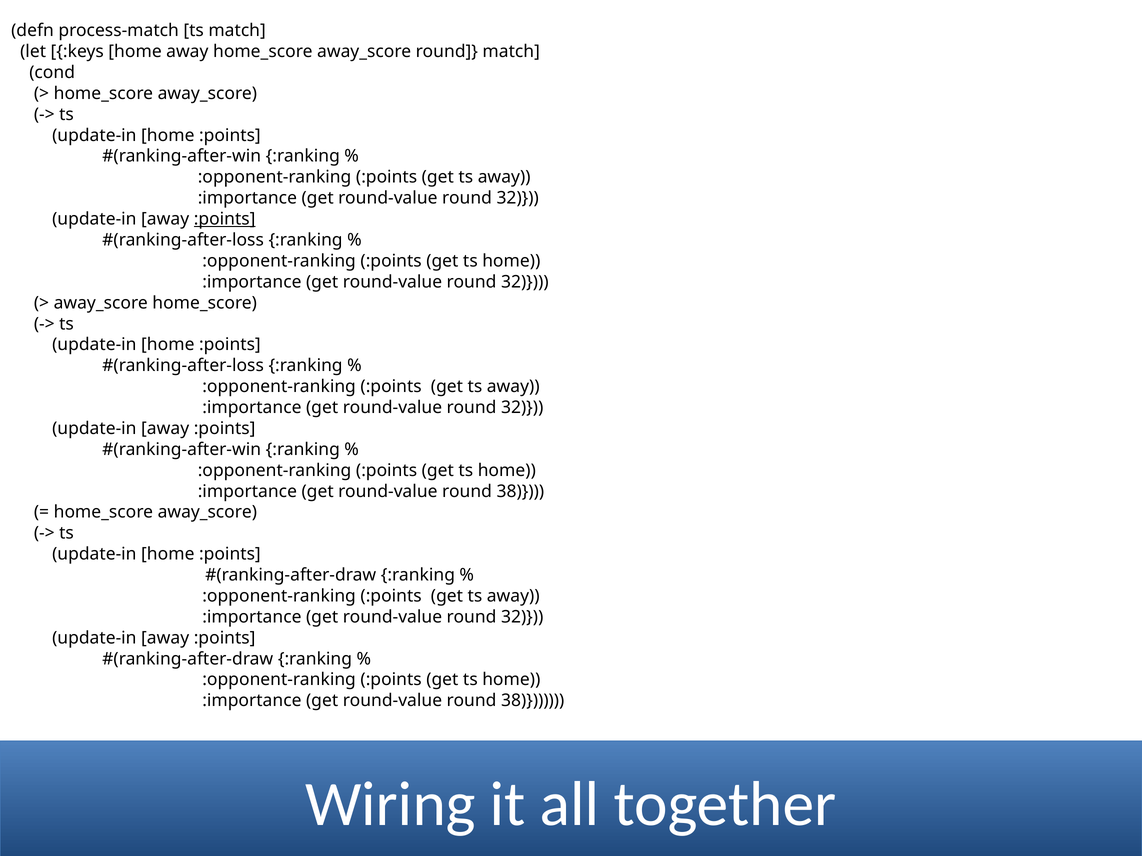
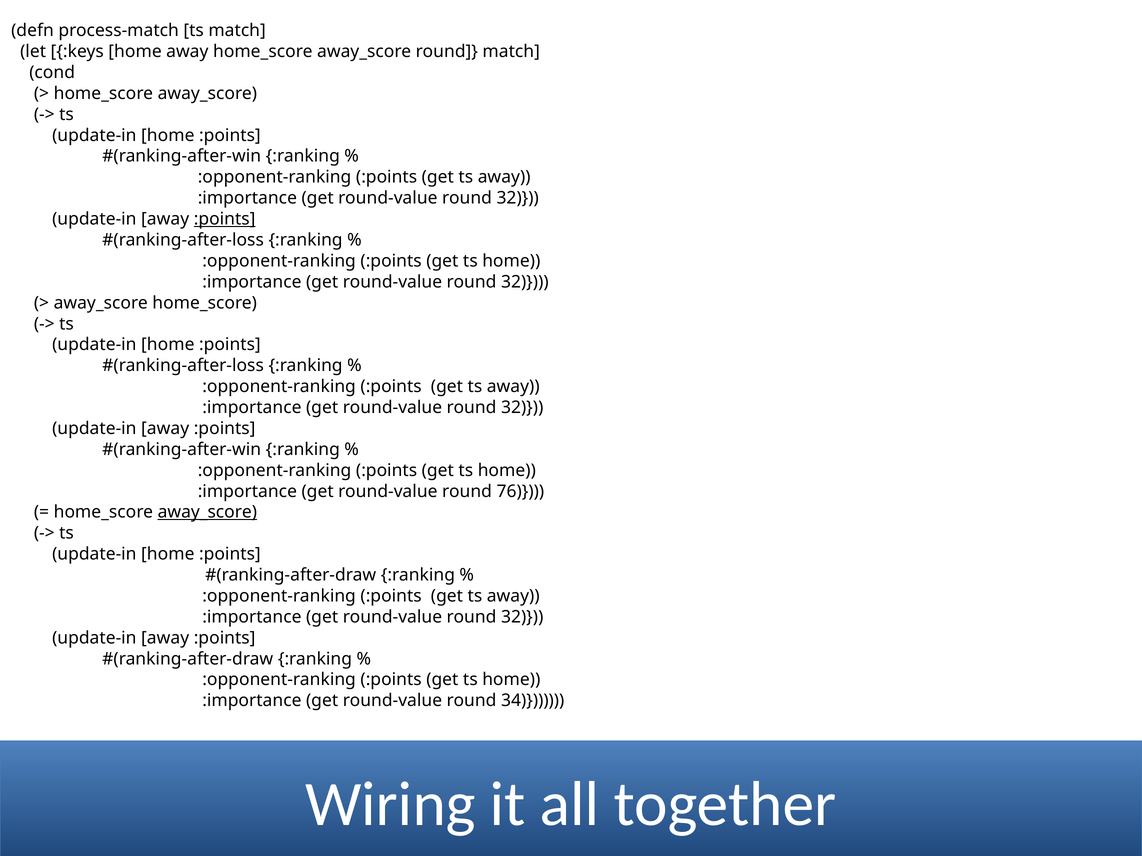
38 at (520, 492): 38 -> 76
away_score at (207, 513) underline: none -> present
38 at (533, 701): 38 -> 34
